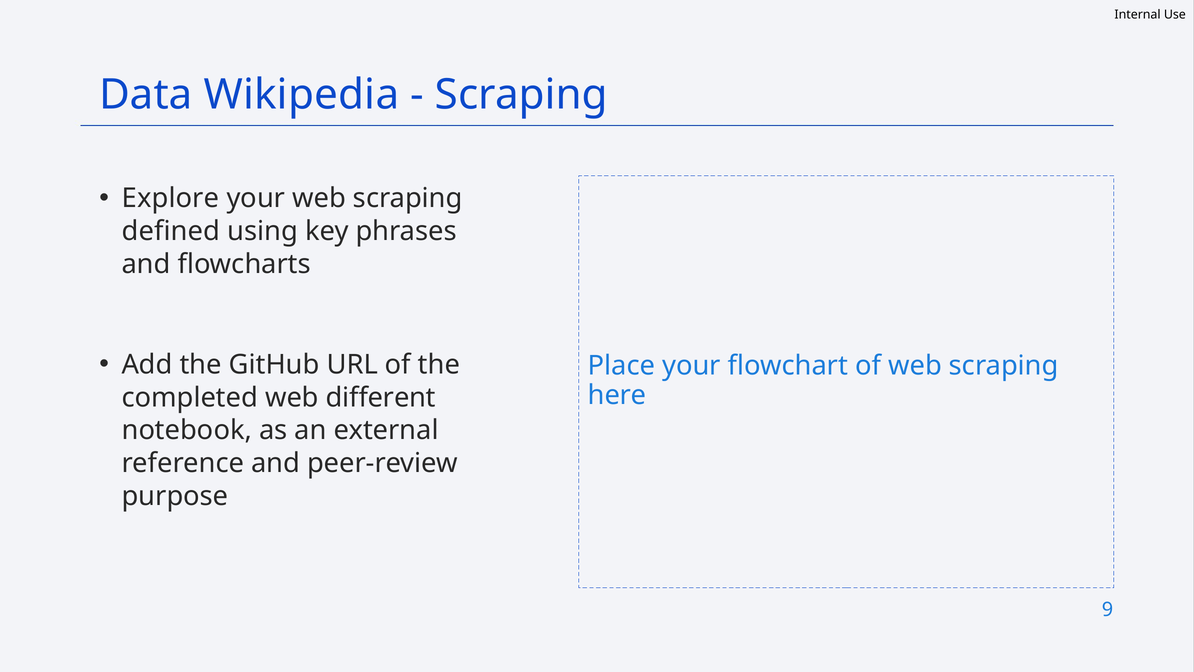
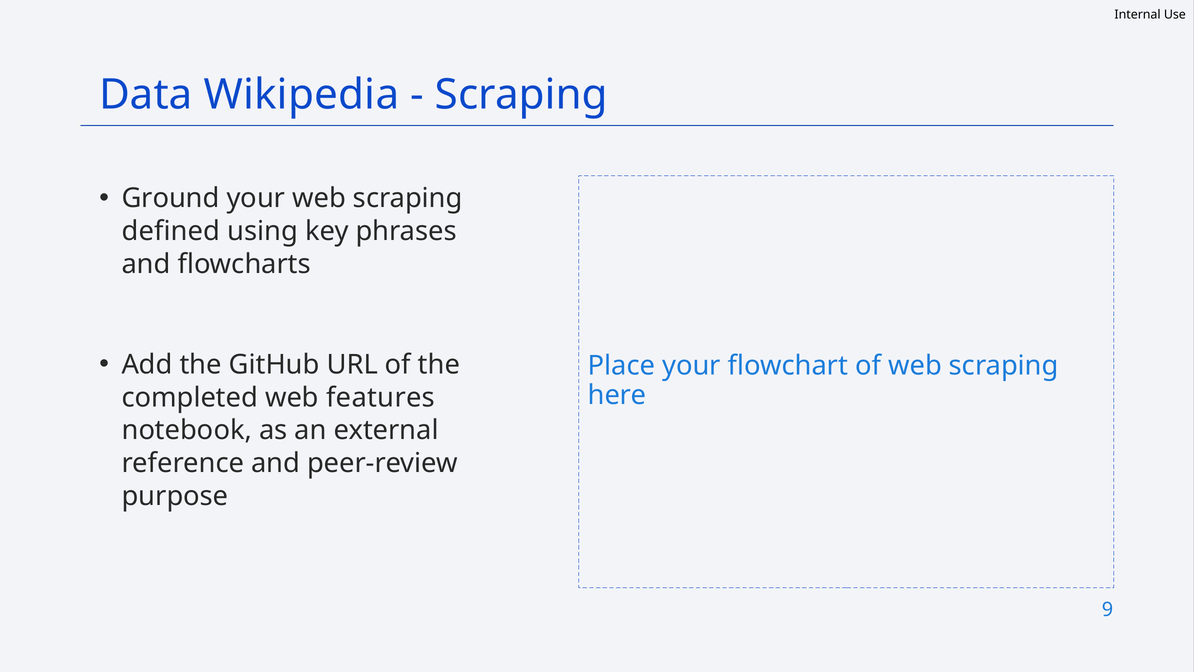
Explore: Explore -> Ground
different: different -> features
